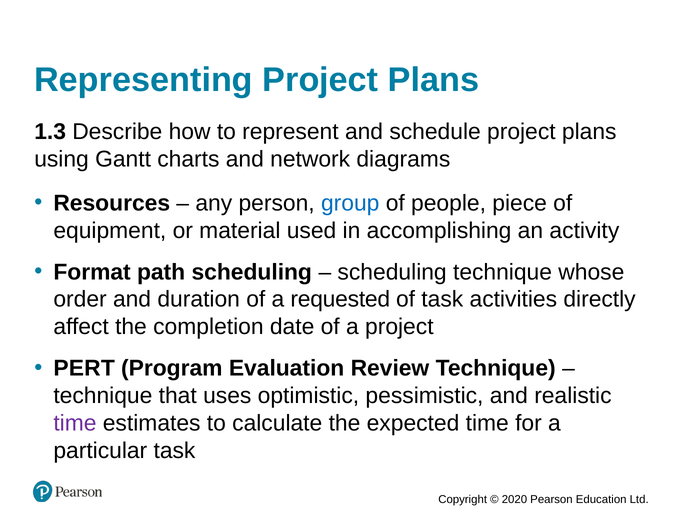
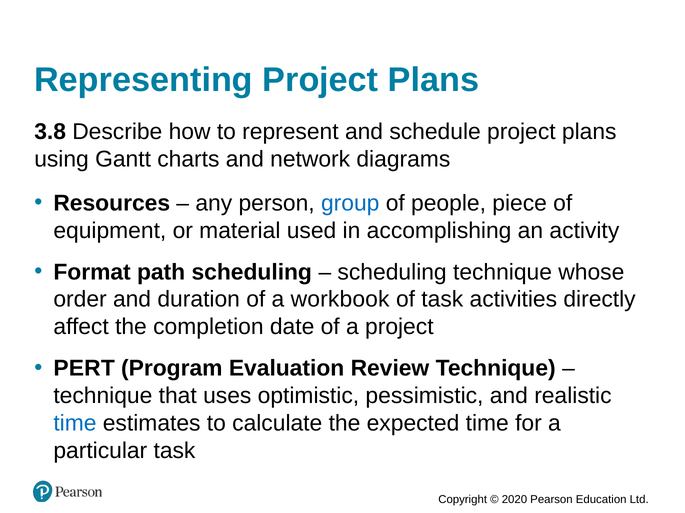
1.3: 1.3 -> 3.8
requested: requested -> workbook
time at (75, 424) colour: purple -> blue
